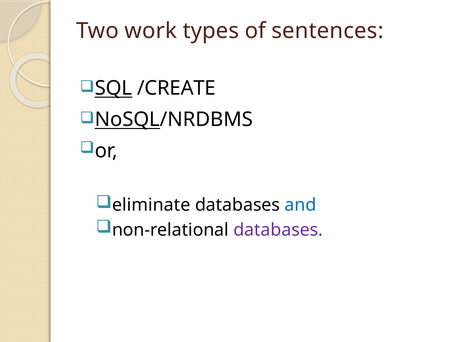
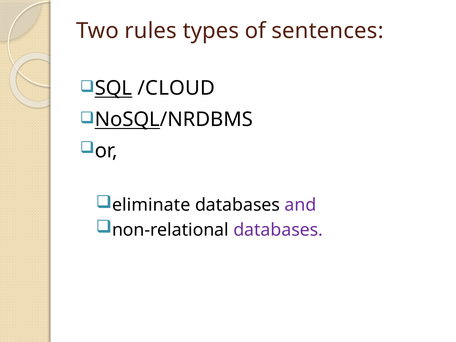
work: work -> rules
/CREATE: /CREATE -> /CLOUD
and colour: blue -> purple
